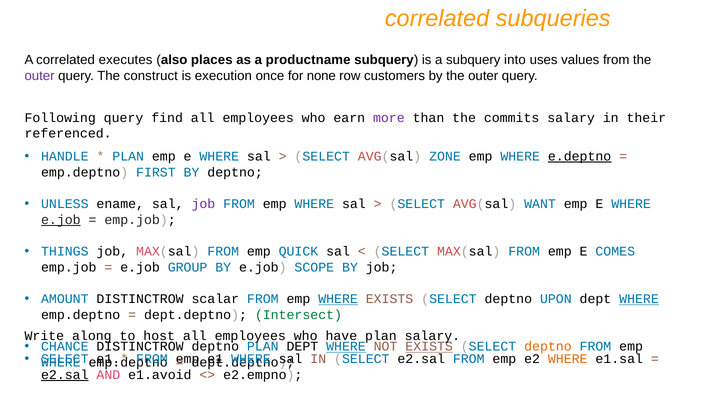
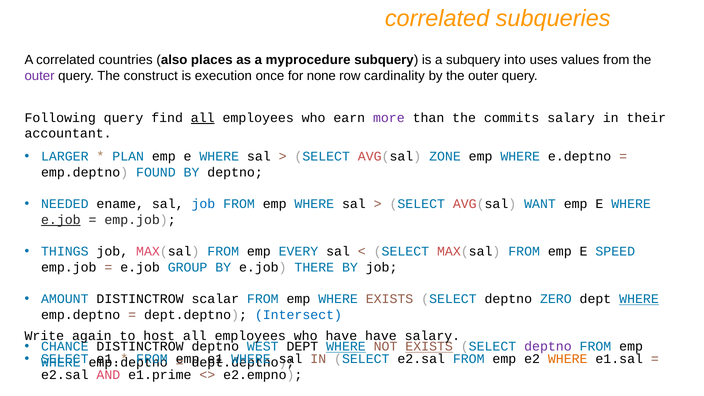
executes: executes -> countries
productname: productname -> myprocedure
customers: customers -> cardinality
all at (203, 118) underline: none -> present
referenced: referenced -> accountant
HANDLE: HANDLE -> LARGER
e.deptno underline: present -> none
FIRST: FIRST -> FOUND
UNLESS: UNLESS -> NEEDED
job at (203, 204) colour: purple -> blue
QUICK: QUICK -> EVERY
COMES: COMES -> SPEED
SCOPE: SCOPE -> THERE
WHERE at (338, 299) underline: present -> none
UPON: UPON -> ZERO
Intersect colour: green -> blue
along: along -> again
have plan: plan -> have
deptno PLAN: PLAN -> WEST
deptno at (548, 347) colour: orange -> purple
e2.sal at (65, 375) underline: present -> none
e1.avoid: e1.avoid -> e1.prime
